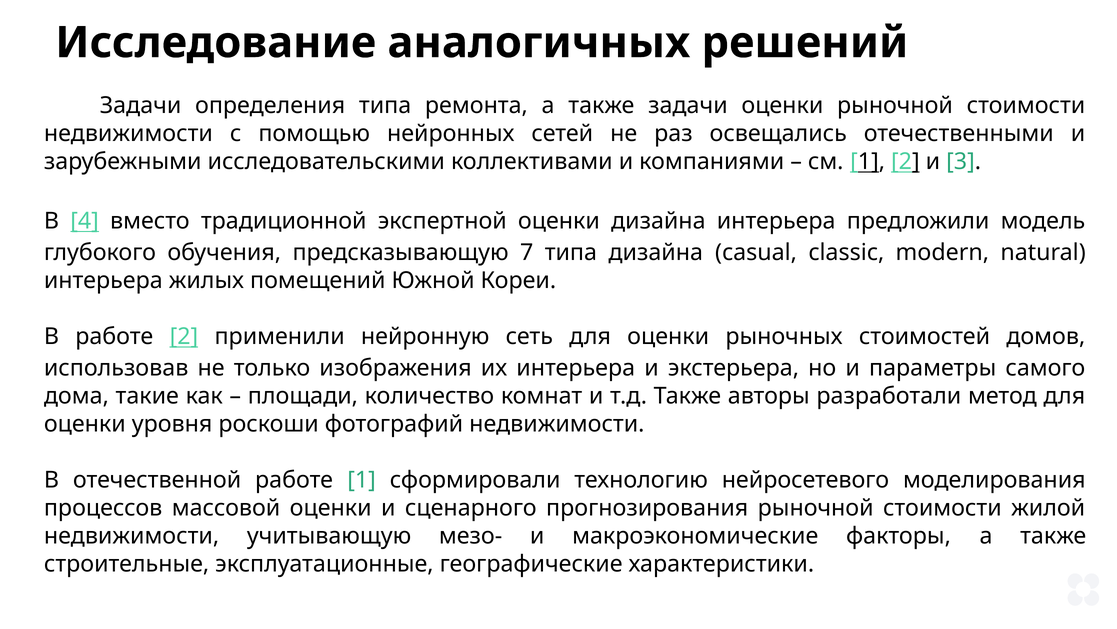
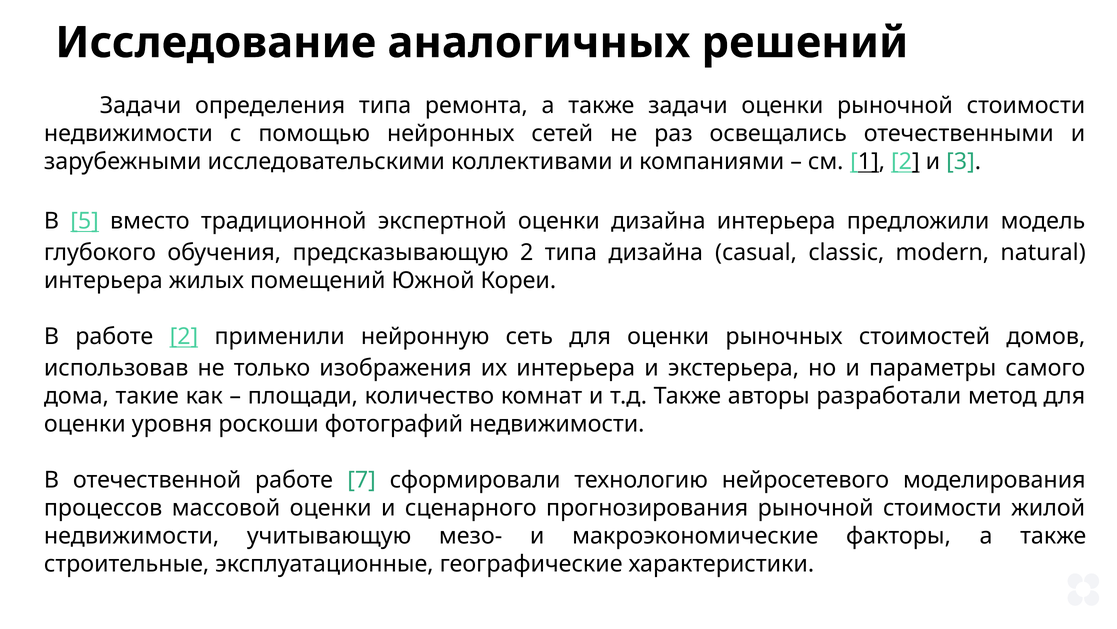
4: 4 -> 5
предсказывающую 7: 7 -> 2
работе 1: 1 -> 7
